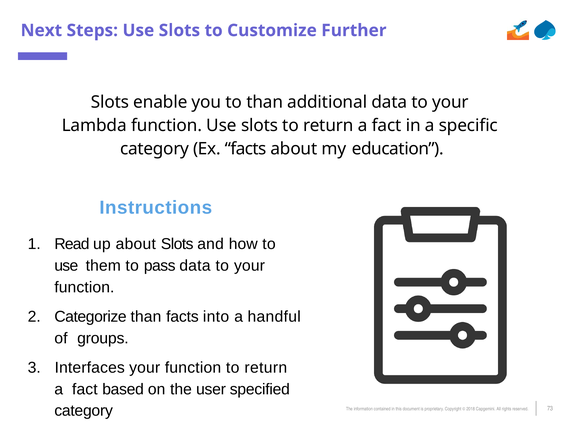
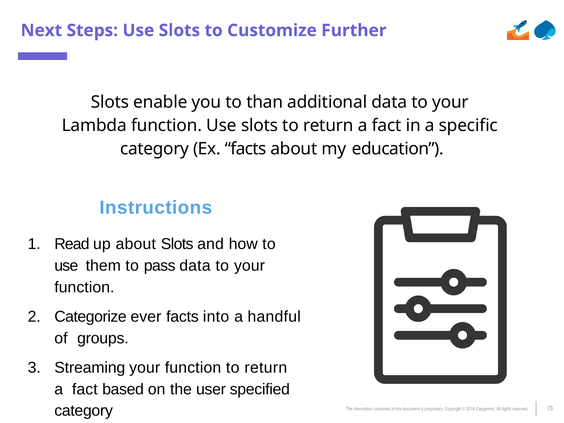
Categorize than: than -> ever
Interfaces: Interfaces -> Streaming
